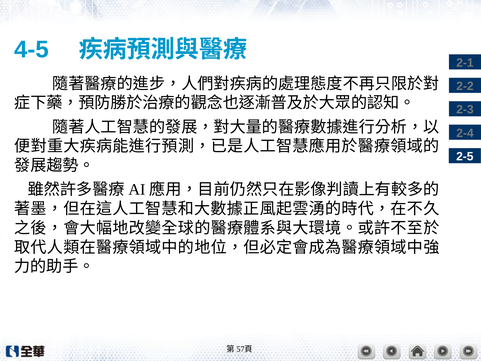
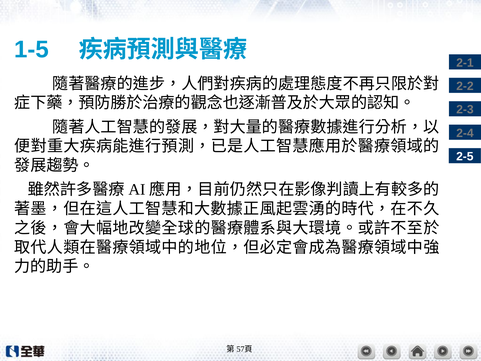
4-5: 4-5 -> 1-5
